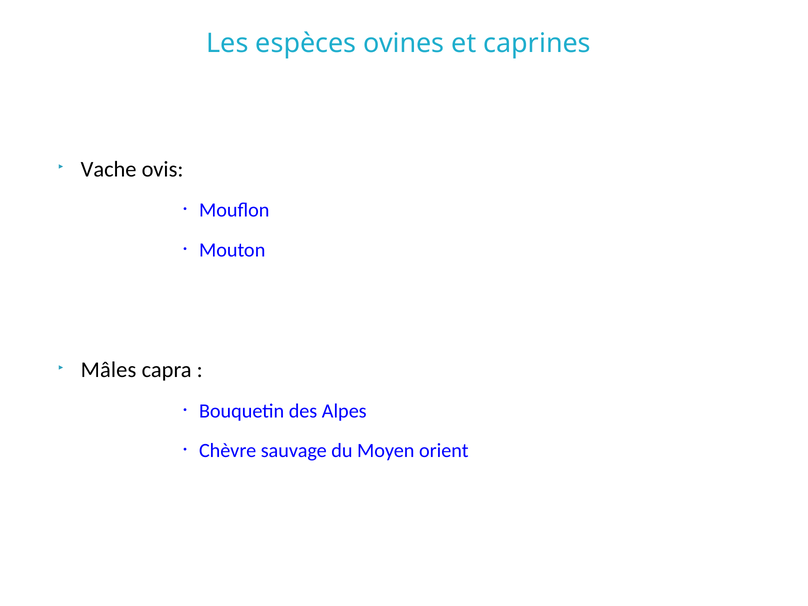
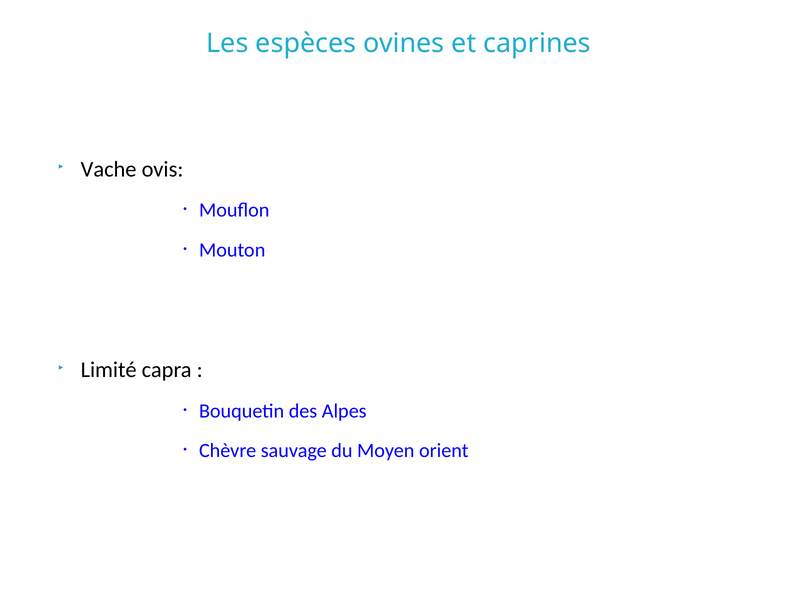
Mâles: Mâles -> Limité
